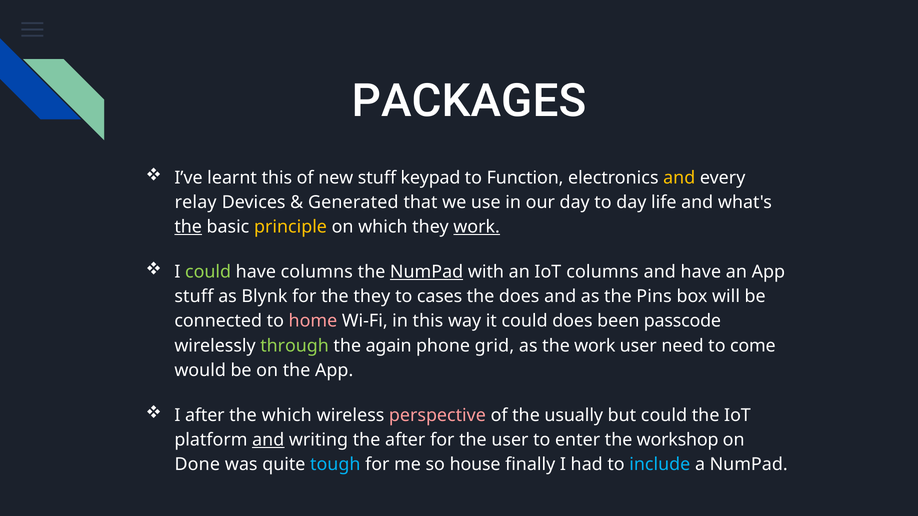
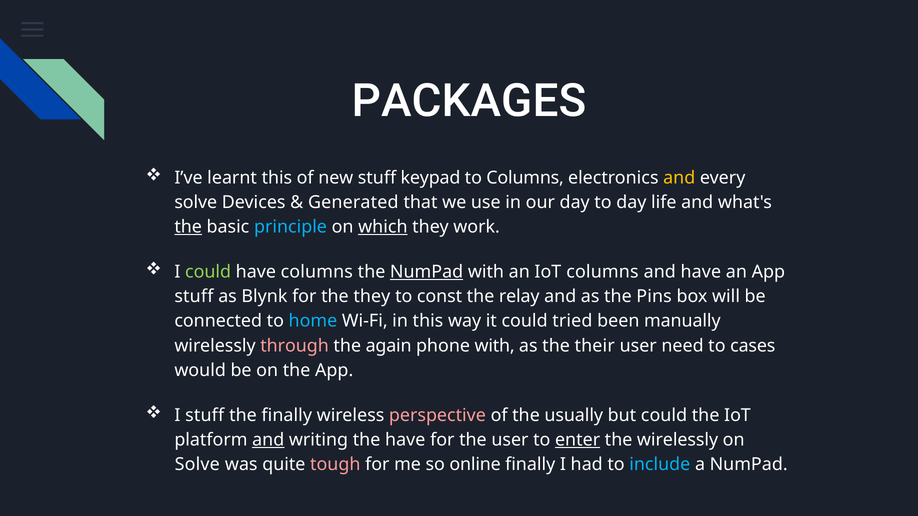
to Function: Function -> Columns
relay at (196, 203): relay -> solve
principle colour: yellow -> light blue
which at (383, 227) underline: none -> present
work at (477, 227) underline: present -> none
cases: cases -> const
the does: does -> relay
home colour: pink -> light blue
could does: does -> tried
passcode: passcode -> manually
through colour: light green -> pink
phone grid: grid -> with
the work: work -> their
come: come -> cases
I after: after -> stuff
the which: which -> finally
the after: after -> have
enter underline: none -> present
the workshop: workshop -> wirelessly
Done at (197, 465): Done -> Solve
tough colour: light blue -> pink
house: house -> online
